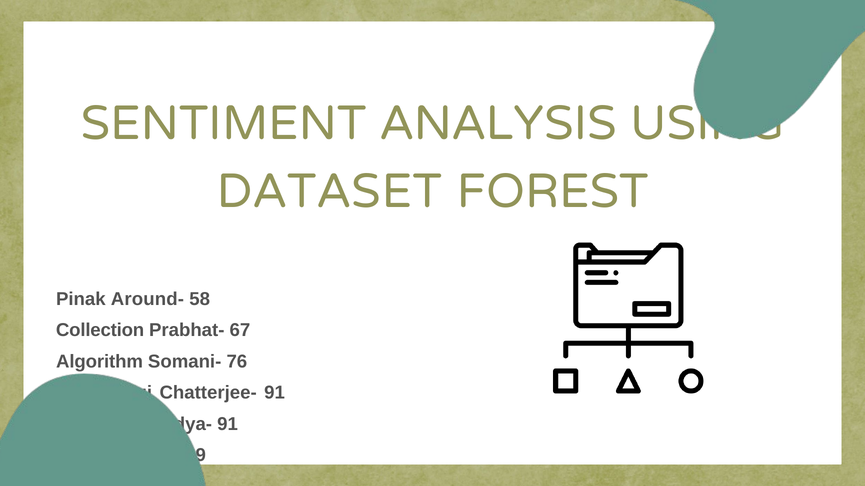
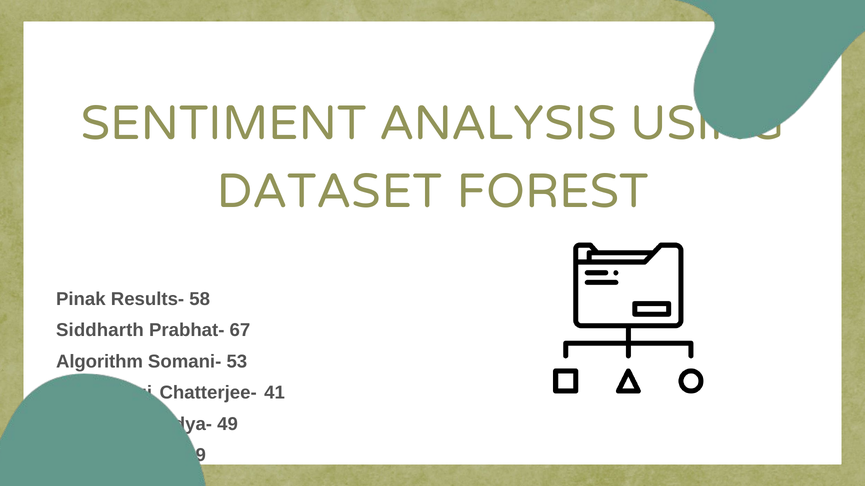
Around-: Around- -> Results-
Collection: Collection -> Siddharth
76: 76 -> 53
91 at (275, 393): 91 -> 41
91 at (228, 425): 91 -> 49
